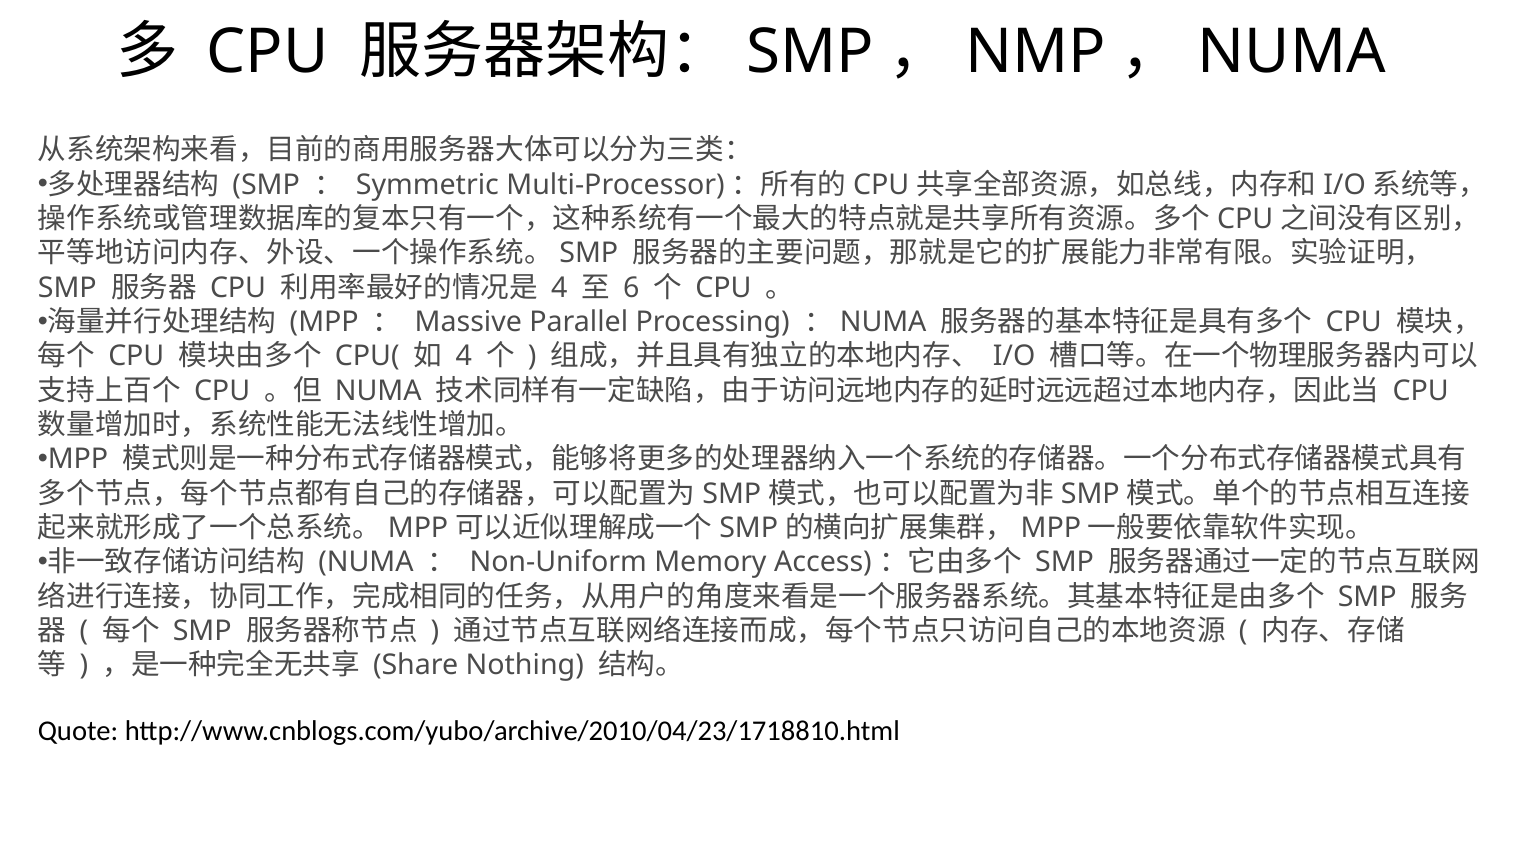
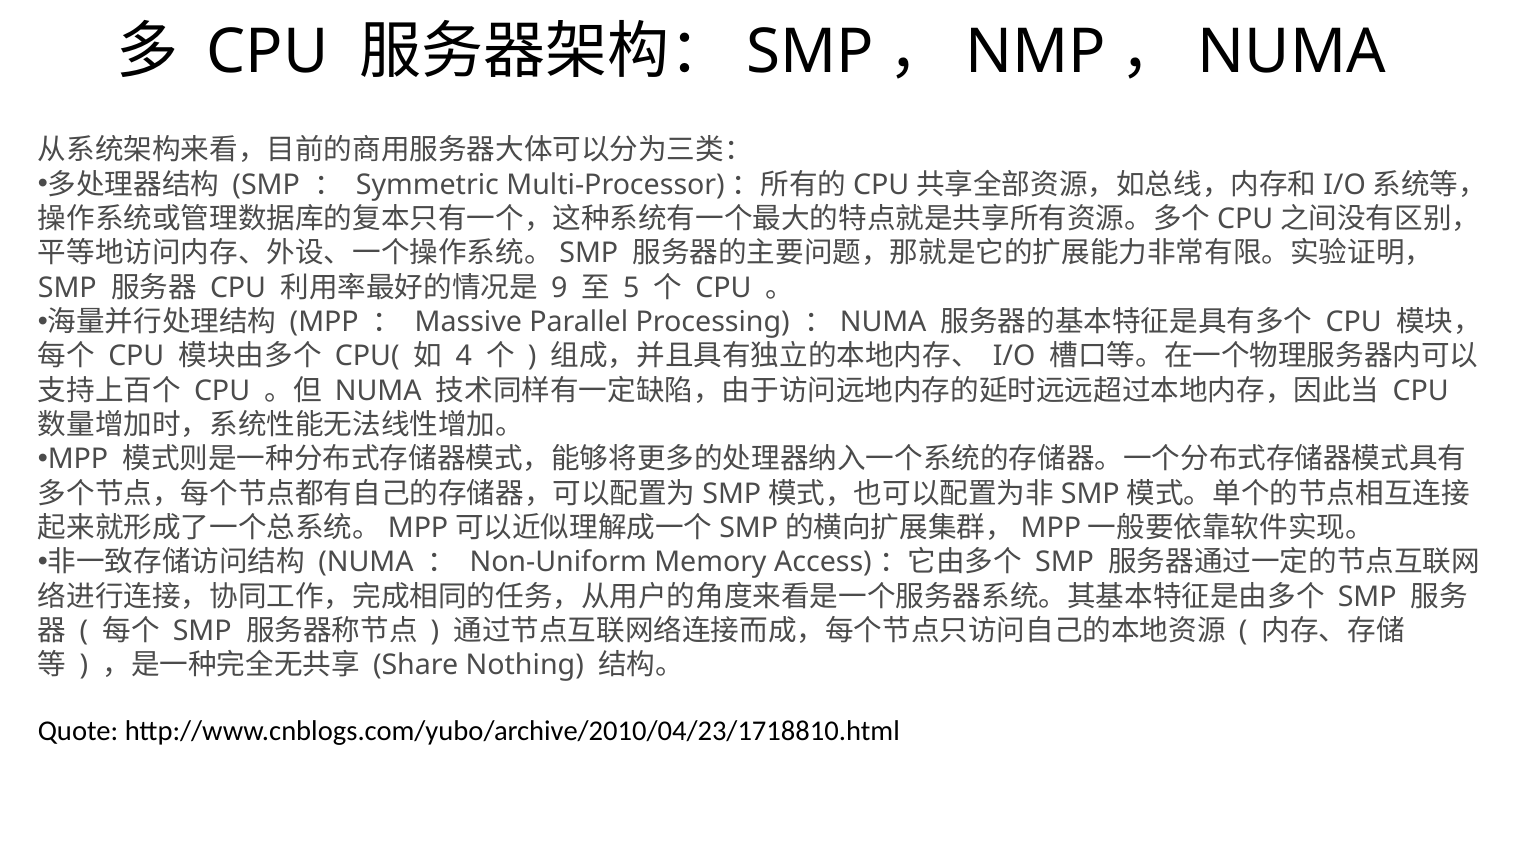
4 at (559, 288): 4 -> 9
6: 6 -> 5
